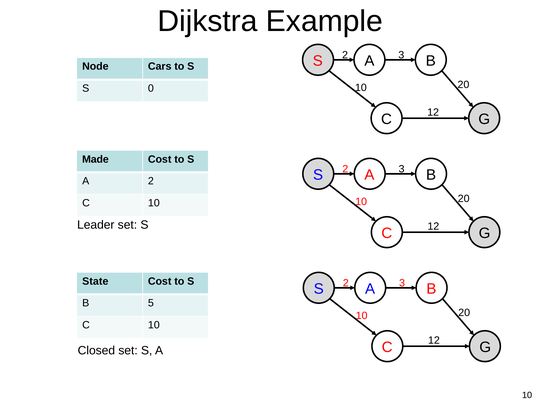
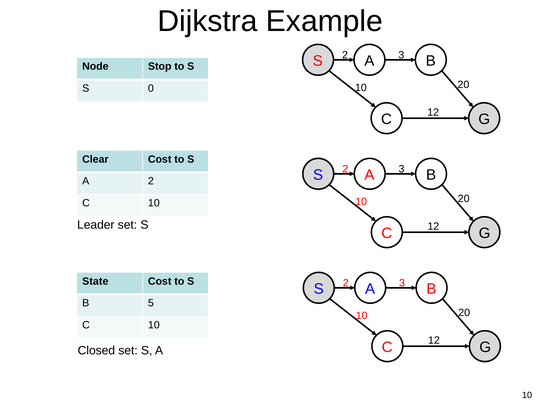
Cars: Cars -> Stop
Made: Made -> Clear
